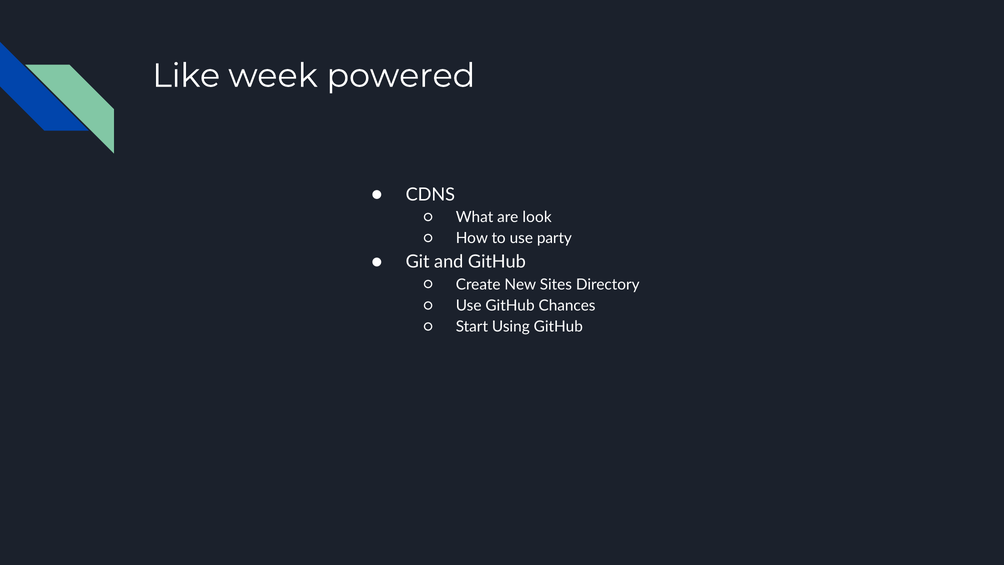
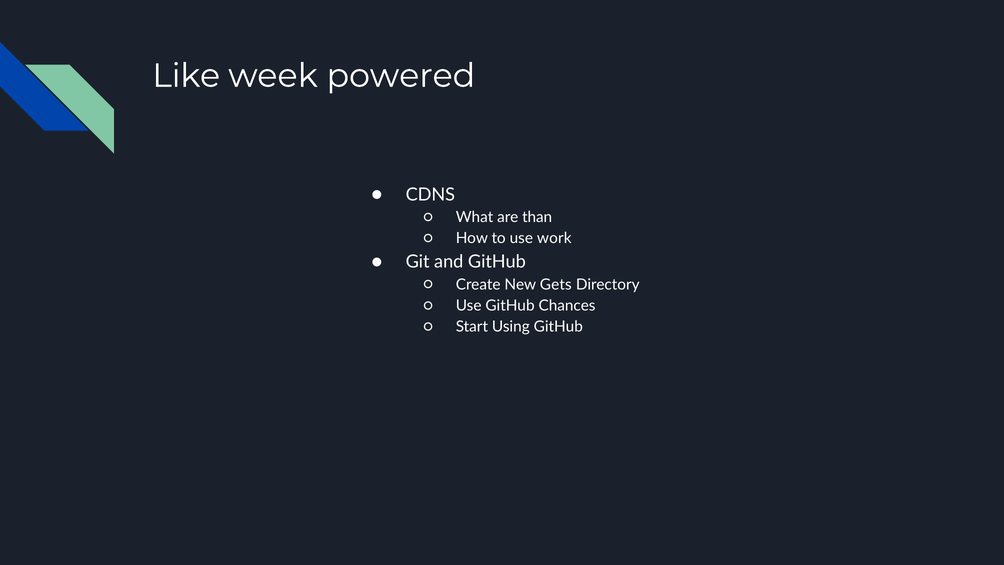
look: look -> than
party: party -> work
Sites: Sites -> Gets
